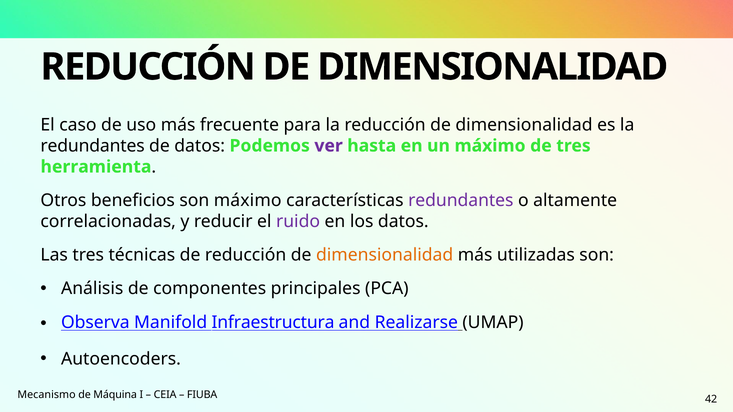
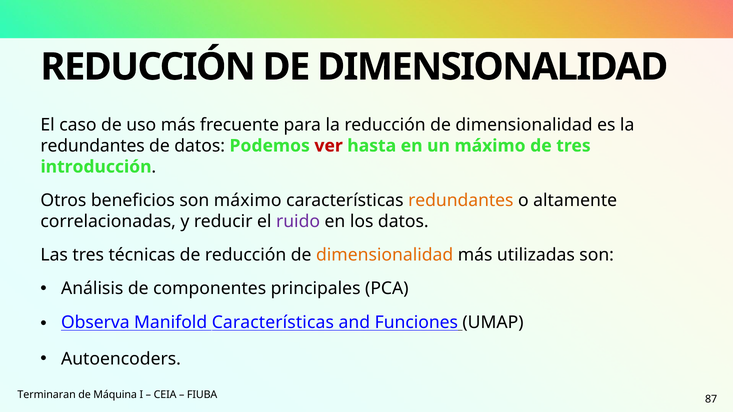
ver colour: purple -> red
herramienta: herramienta -> introducción
redundantes at (461, 201) colour: purple -> orange
Manifold Infraestructura: Infraestructura -> Características
Realizarse: Realizarse -> Funciones
Mecanismo: Mecanismo -> Terminaran
42: 42 -> 87
